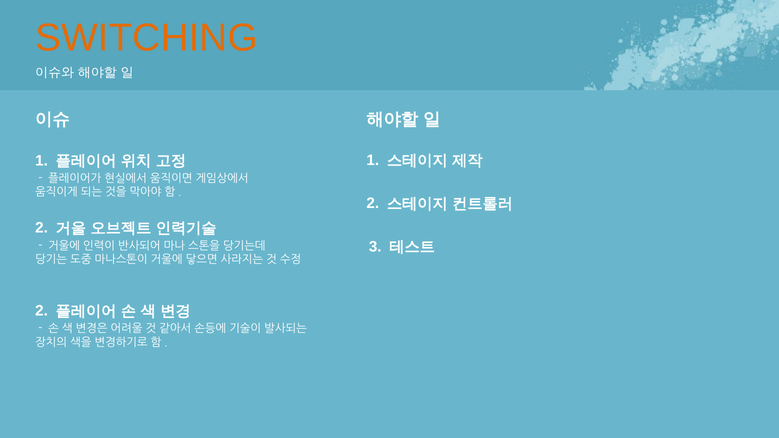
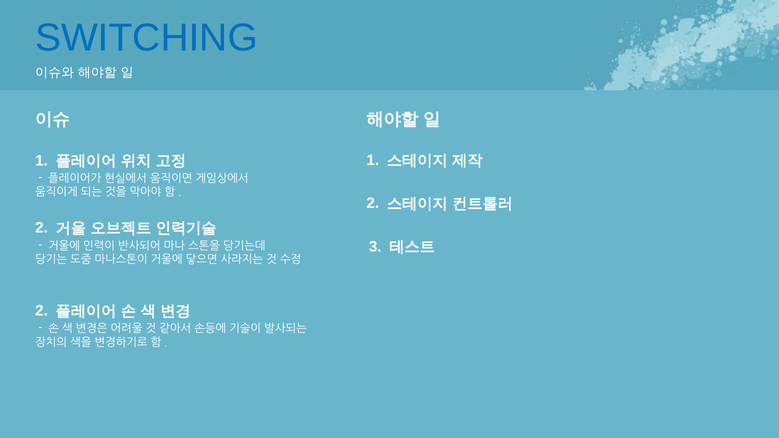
SWITCHING colour: orange -> blue
